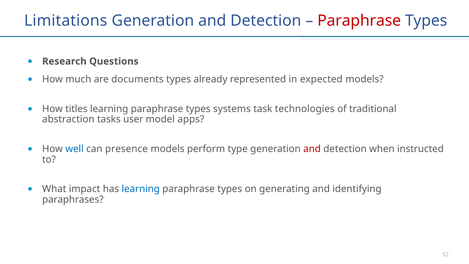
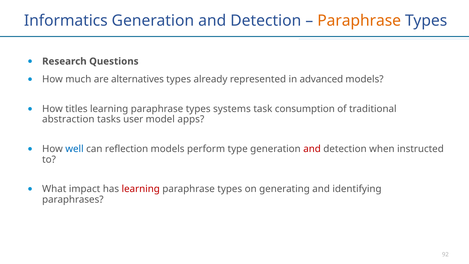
Limitations: Limitations -> Informatics
Paraphrase at (359, 21) colour: red -> orange
documents: documents -> alternatives
expected: expected -> advanced
technologies: technologies -> consumption
presence: presence -> reflection
learning at (141, 189) colour: blue -> red
